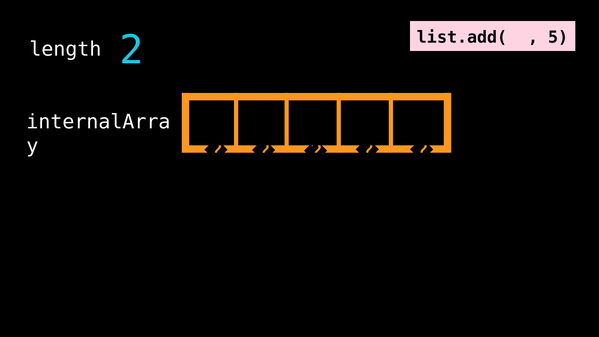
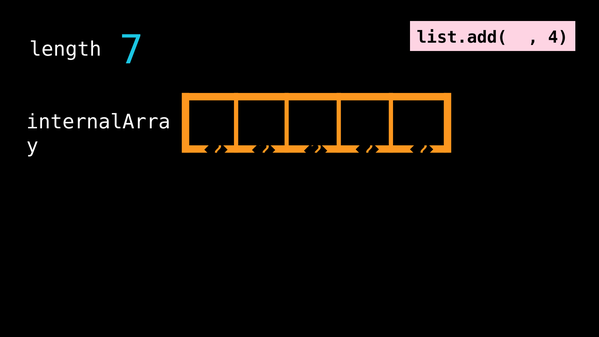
2: 2 -> 7
5: 5 -> 4
